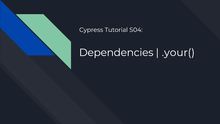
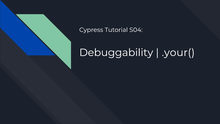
Dependencies: Dependencies -> Debuggability
